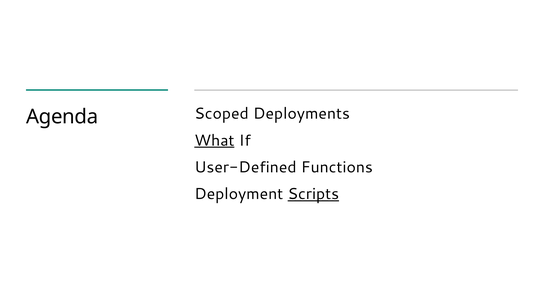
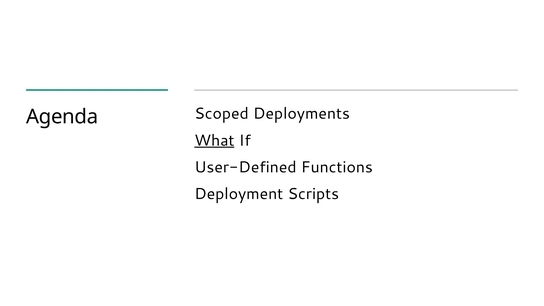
Scripts underline: present -> none
